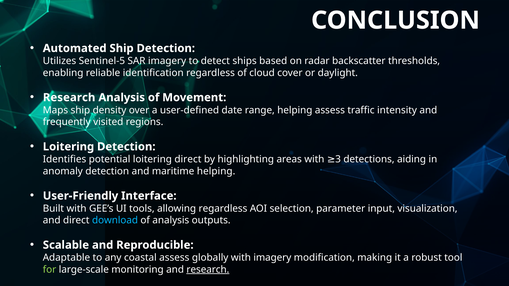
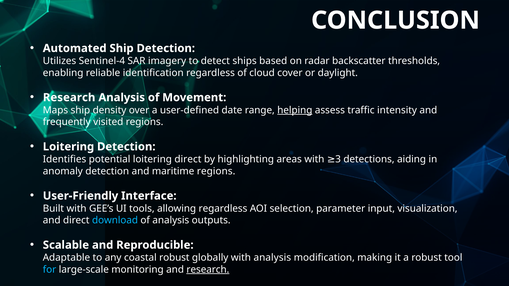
Sentinel-5: Sentinel-5 -> Sentinel-4
helping at (295, 110) underline: none -> present
maritime helping: helping -> regions
coastal assess: assess -> robust
with imagery: imagery -> analysis
for colour: light green -> light blue
